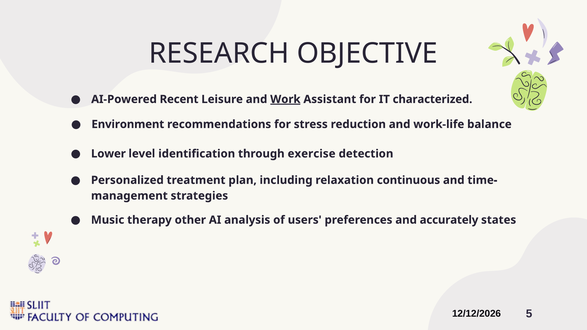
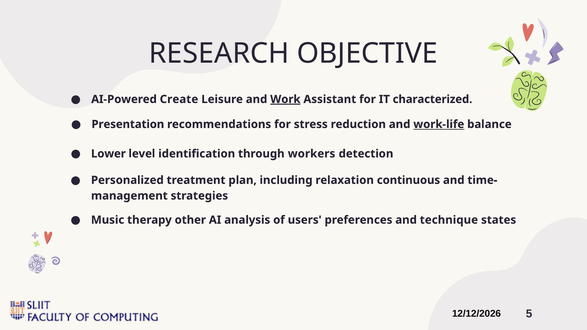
Recent: Recent -> Create
Environment: Environment -> Presentation
work-life underline: none -> present
exercise: exercise -> workers
accurately: accurately -> technique
